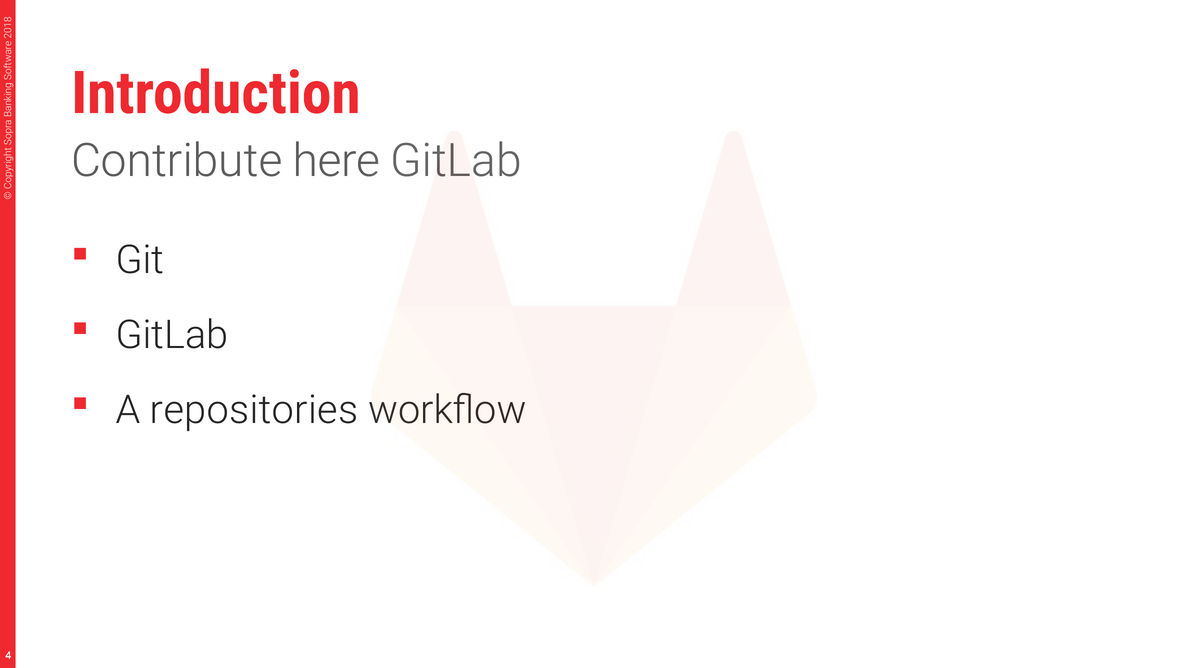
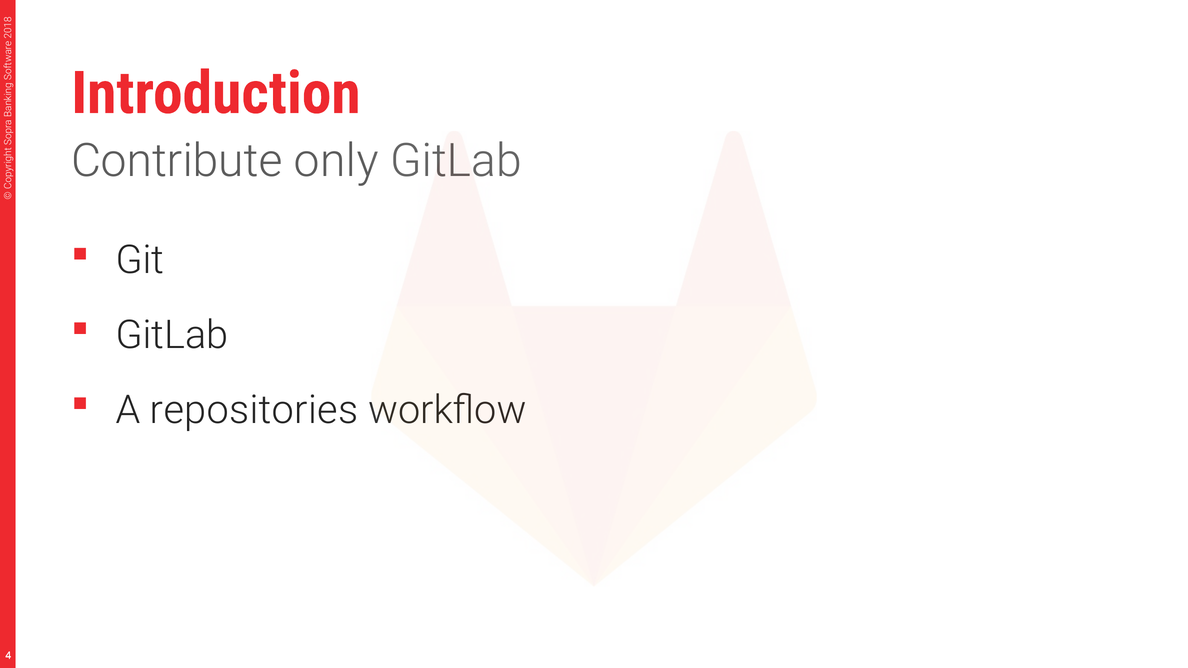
here: here -> only
